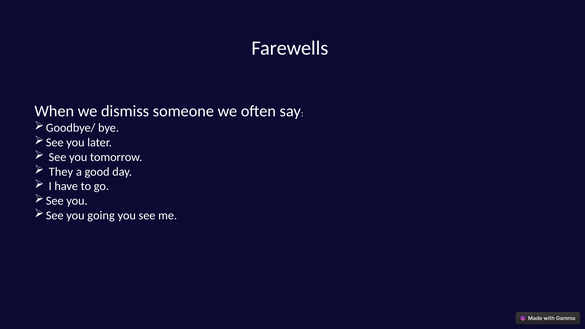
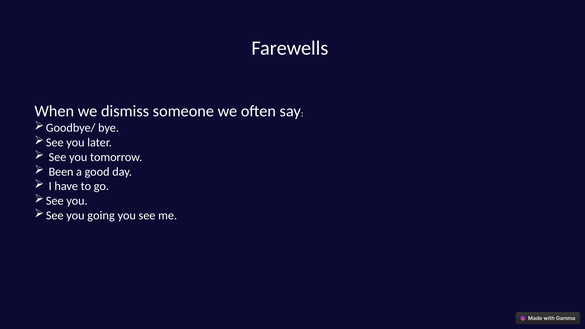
They: They -> Been
